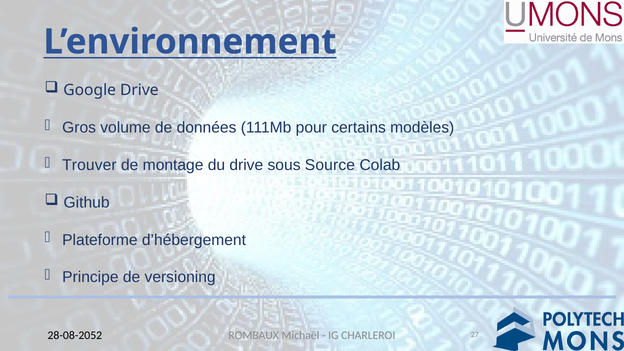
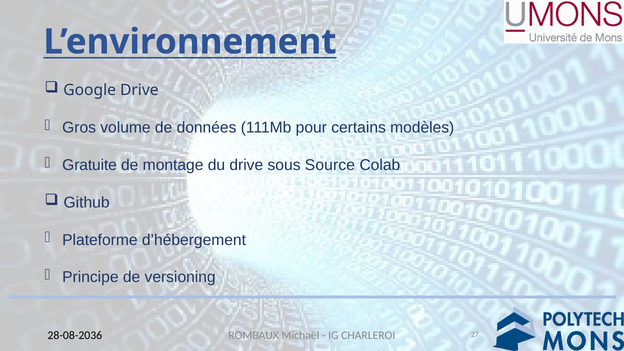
Trouver: Trouver -> Gratuite
28-08-2052: 28-08-2052 -> 28-08-2036
